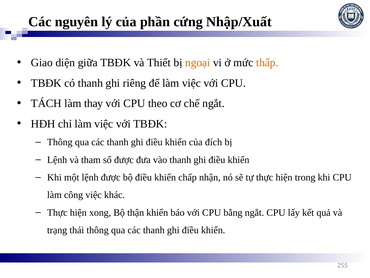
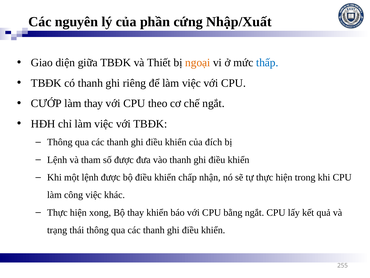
thấp colour: orange -> blue
TÁCH: TÁCH -> CƯỚP
Bộ thận: thận -> thay
